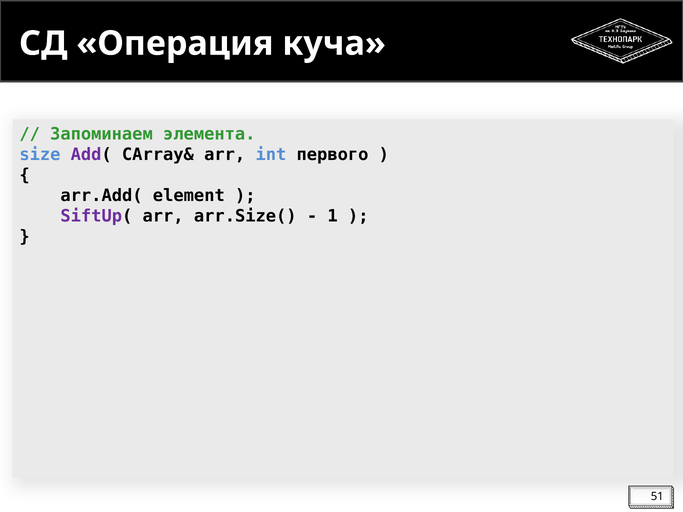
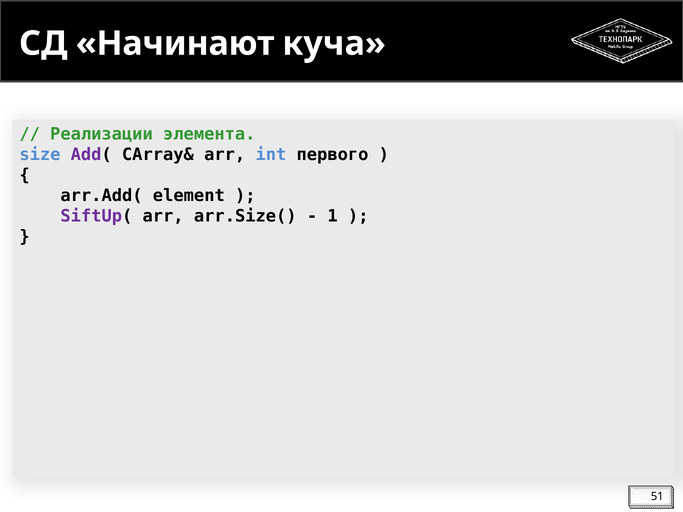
Операция: Операция -> Начинают
Запоминаем: Запоминаем -> Реализации
